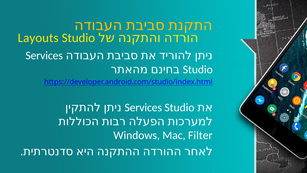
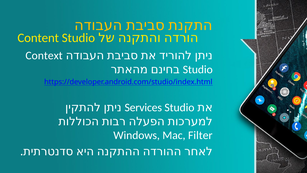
Layouts: Layouts -> Content
Services at (44, 56): Services -> Context
